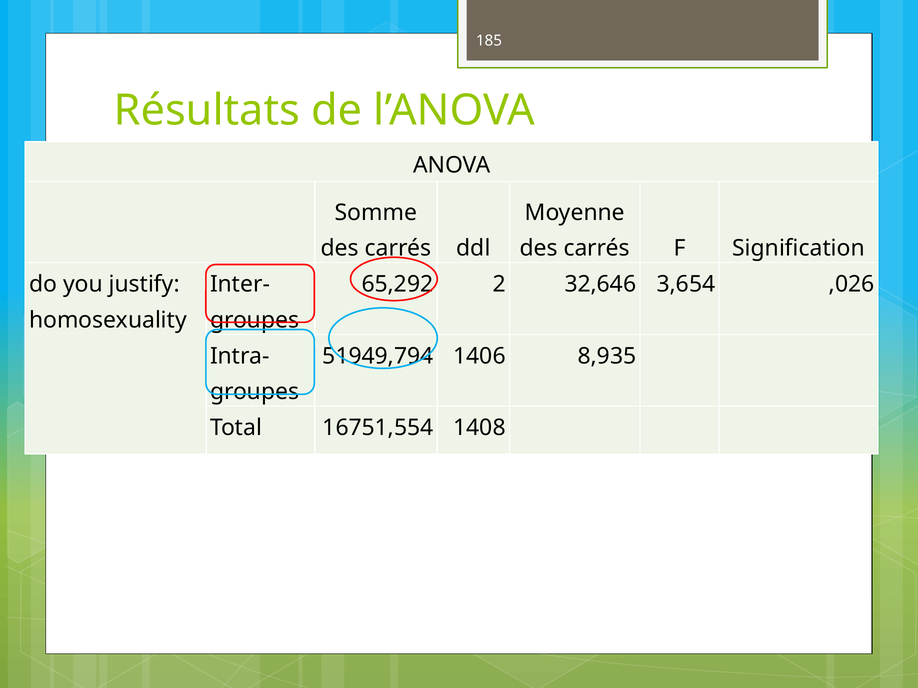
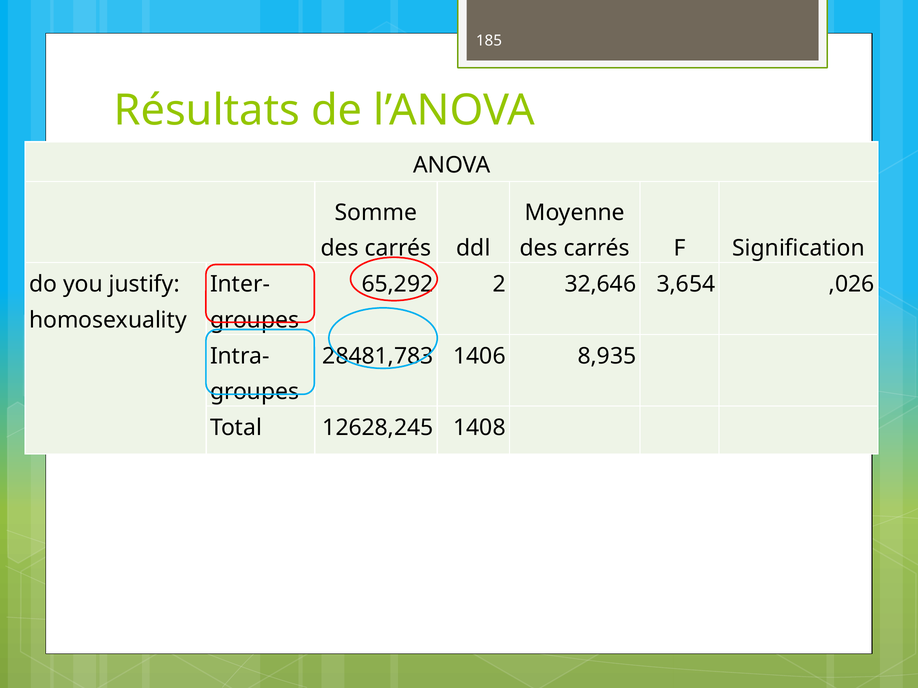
51949,794: 51949,794 -> 28481,783
16751,554: 16751,554 -> 12628,245
